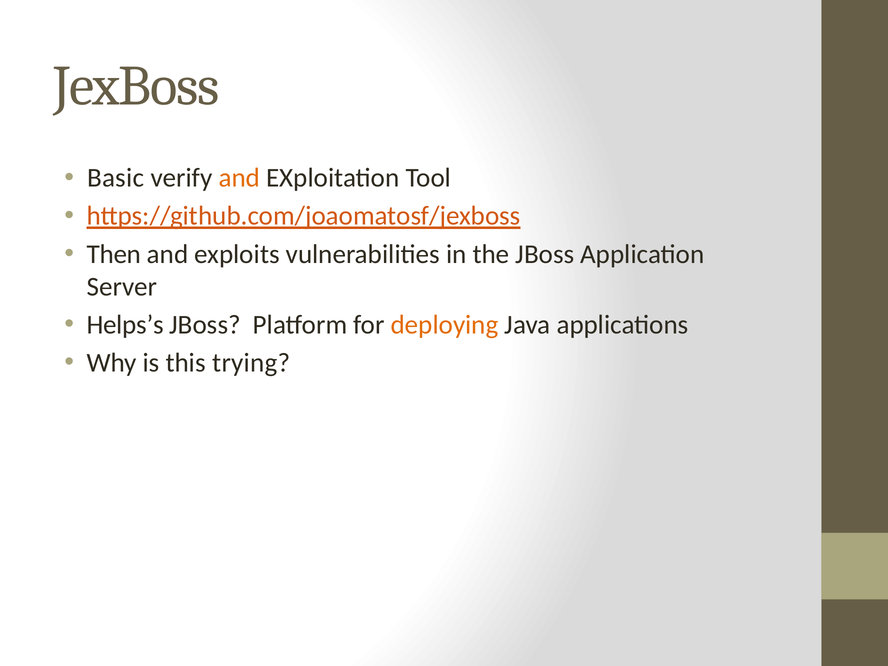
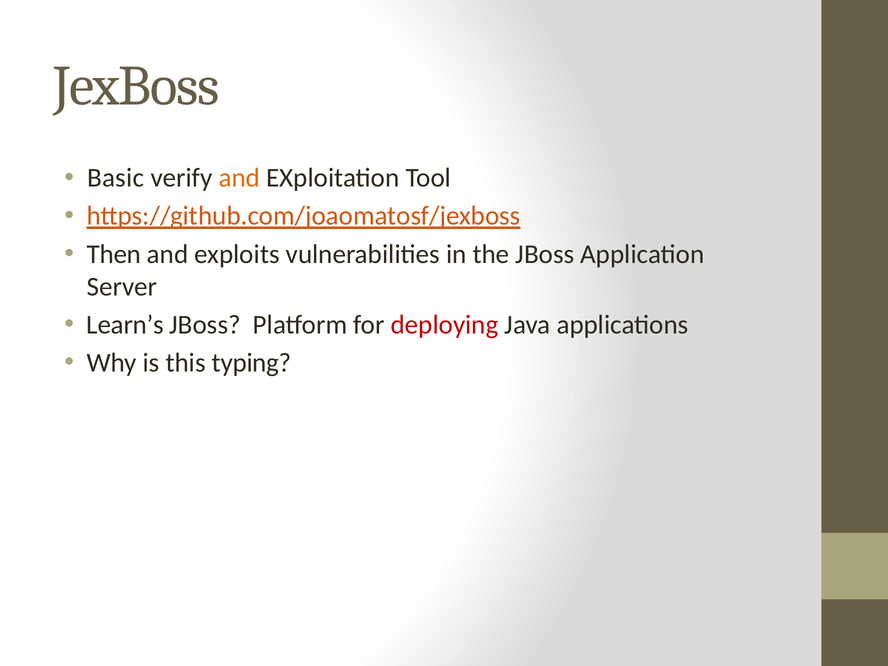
Helps’s: Helps’s -> Learn’s
deploying colour: orange -> red
trying: trying -> typing
